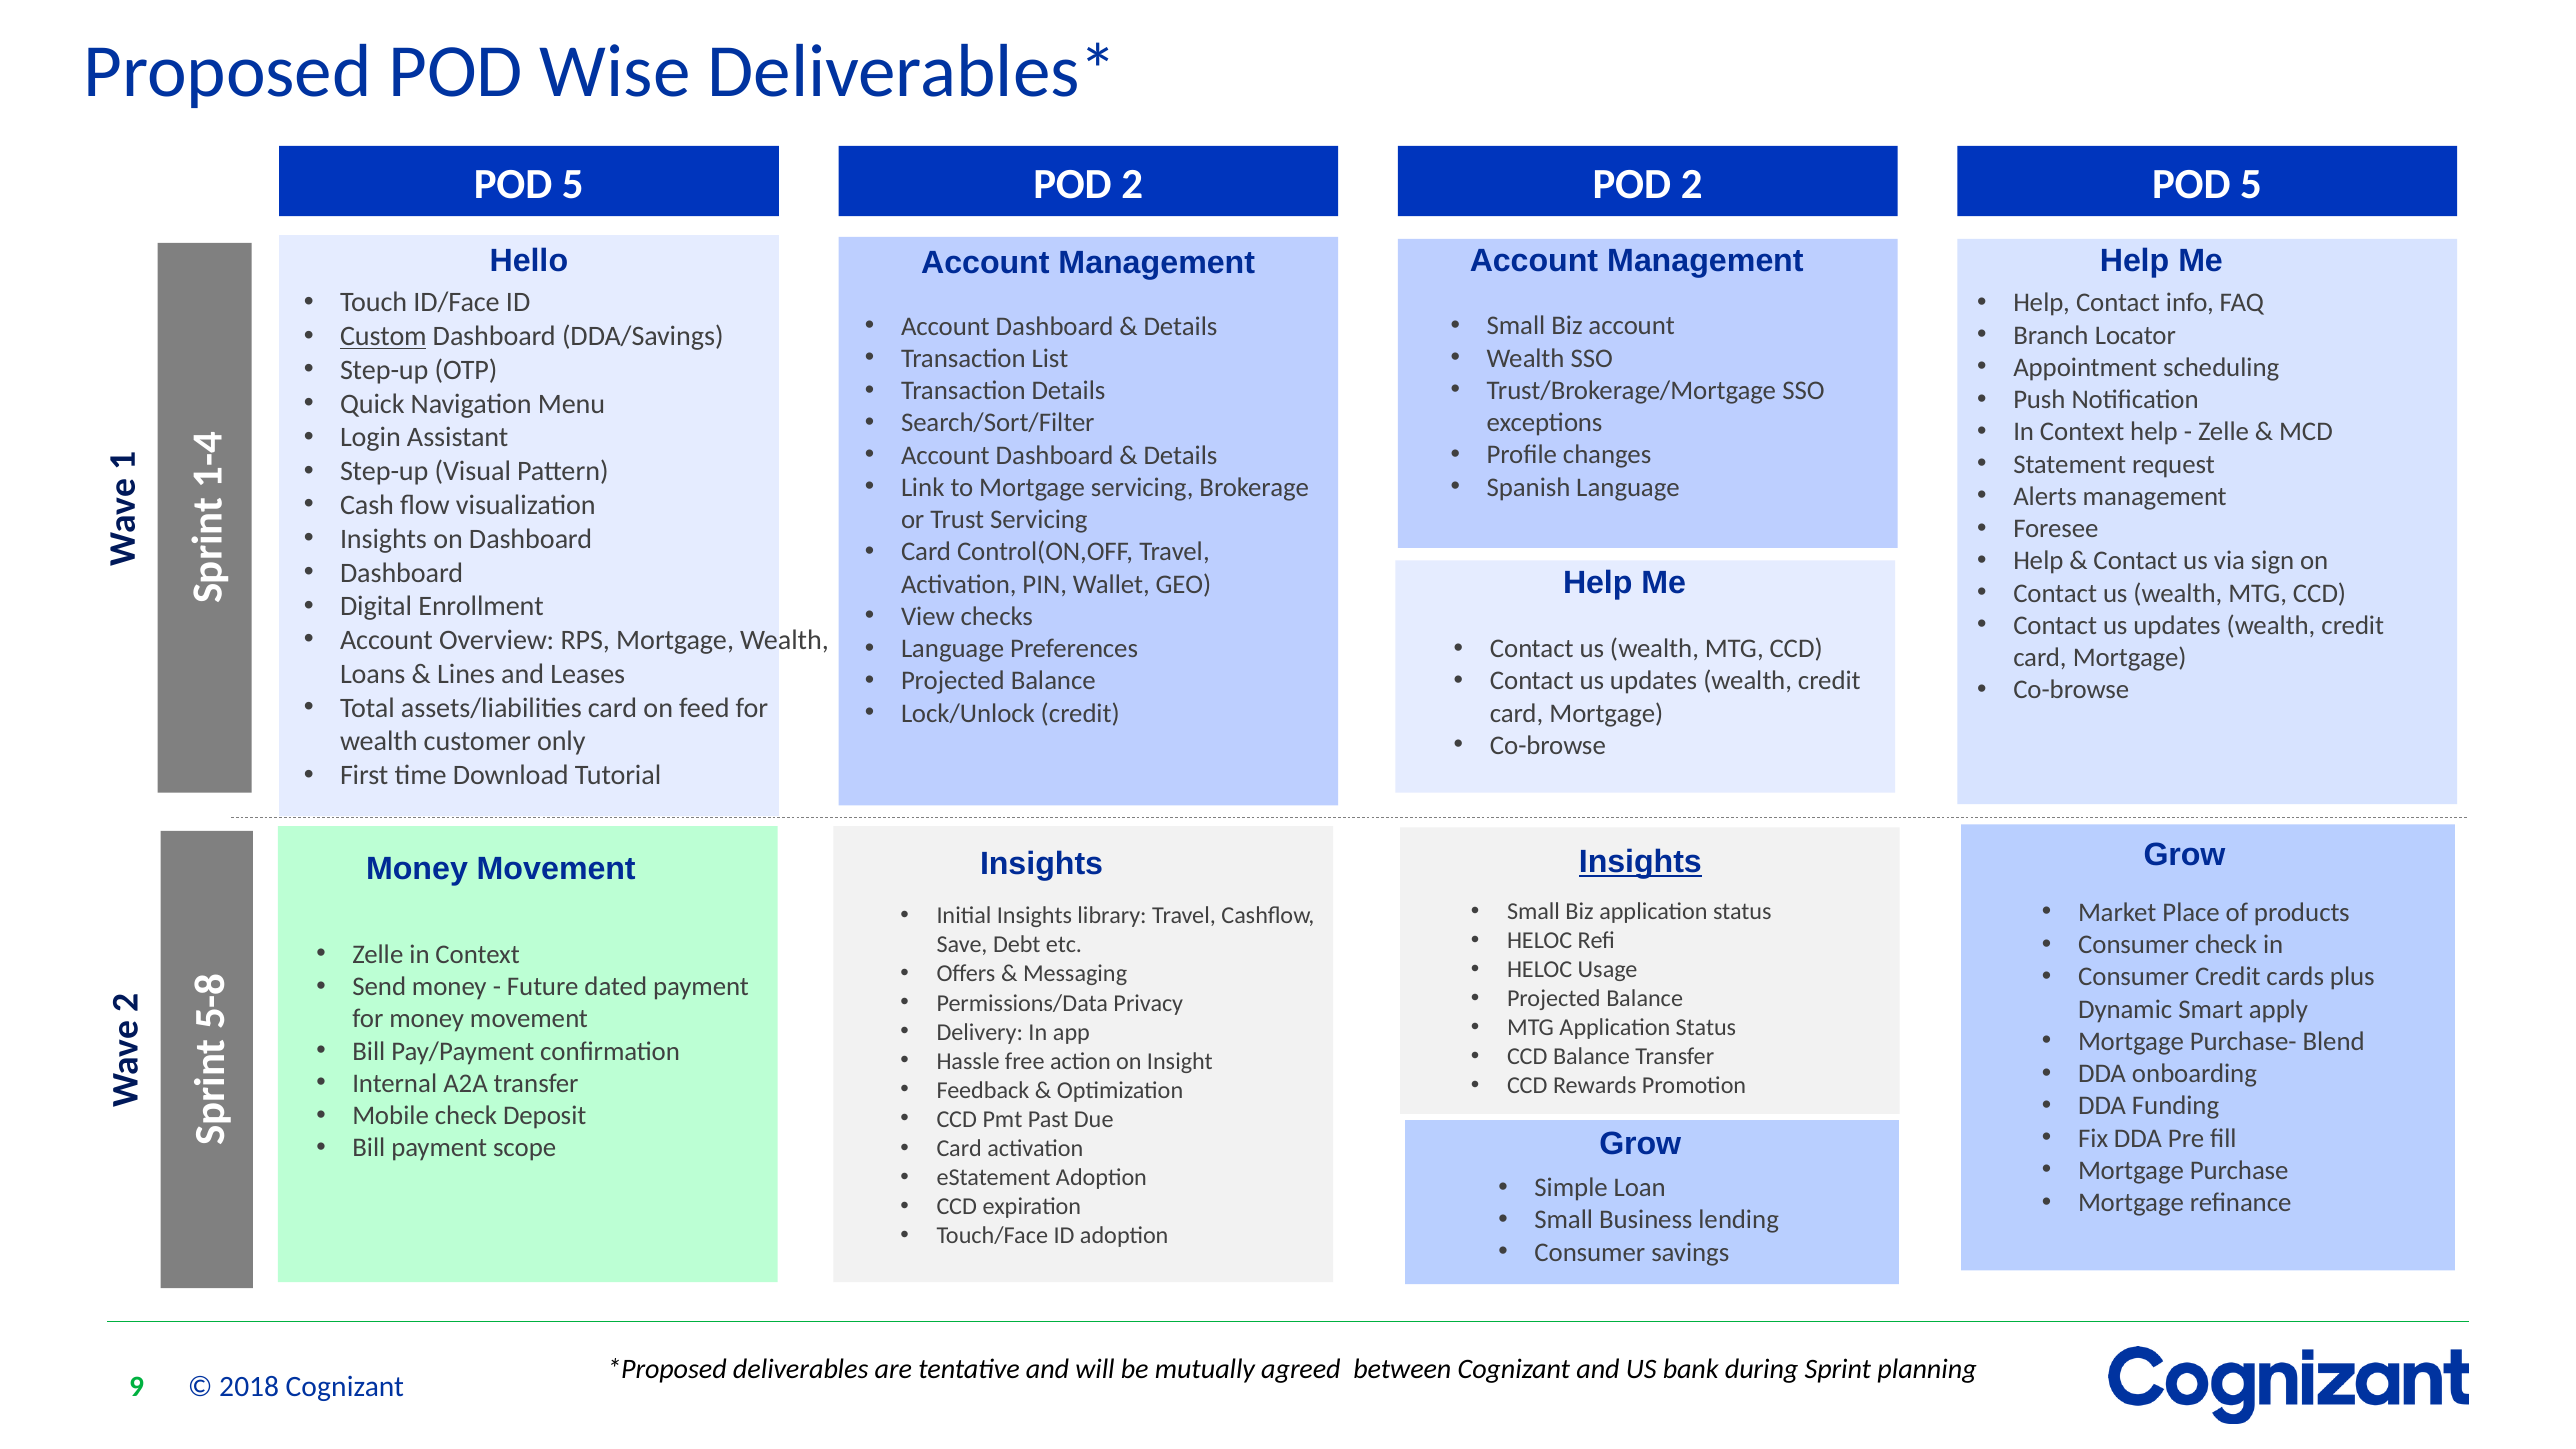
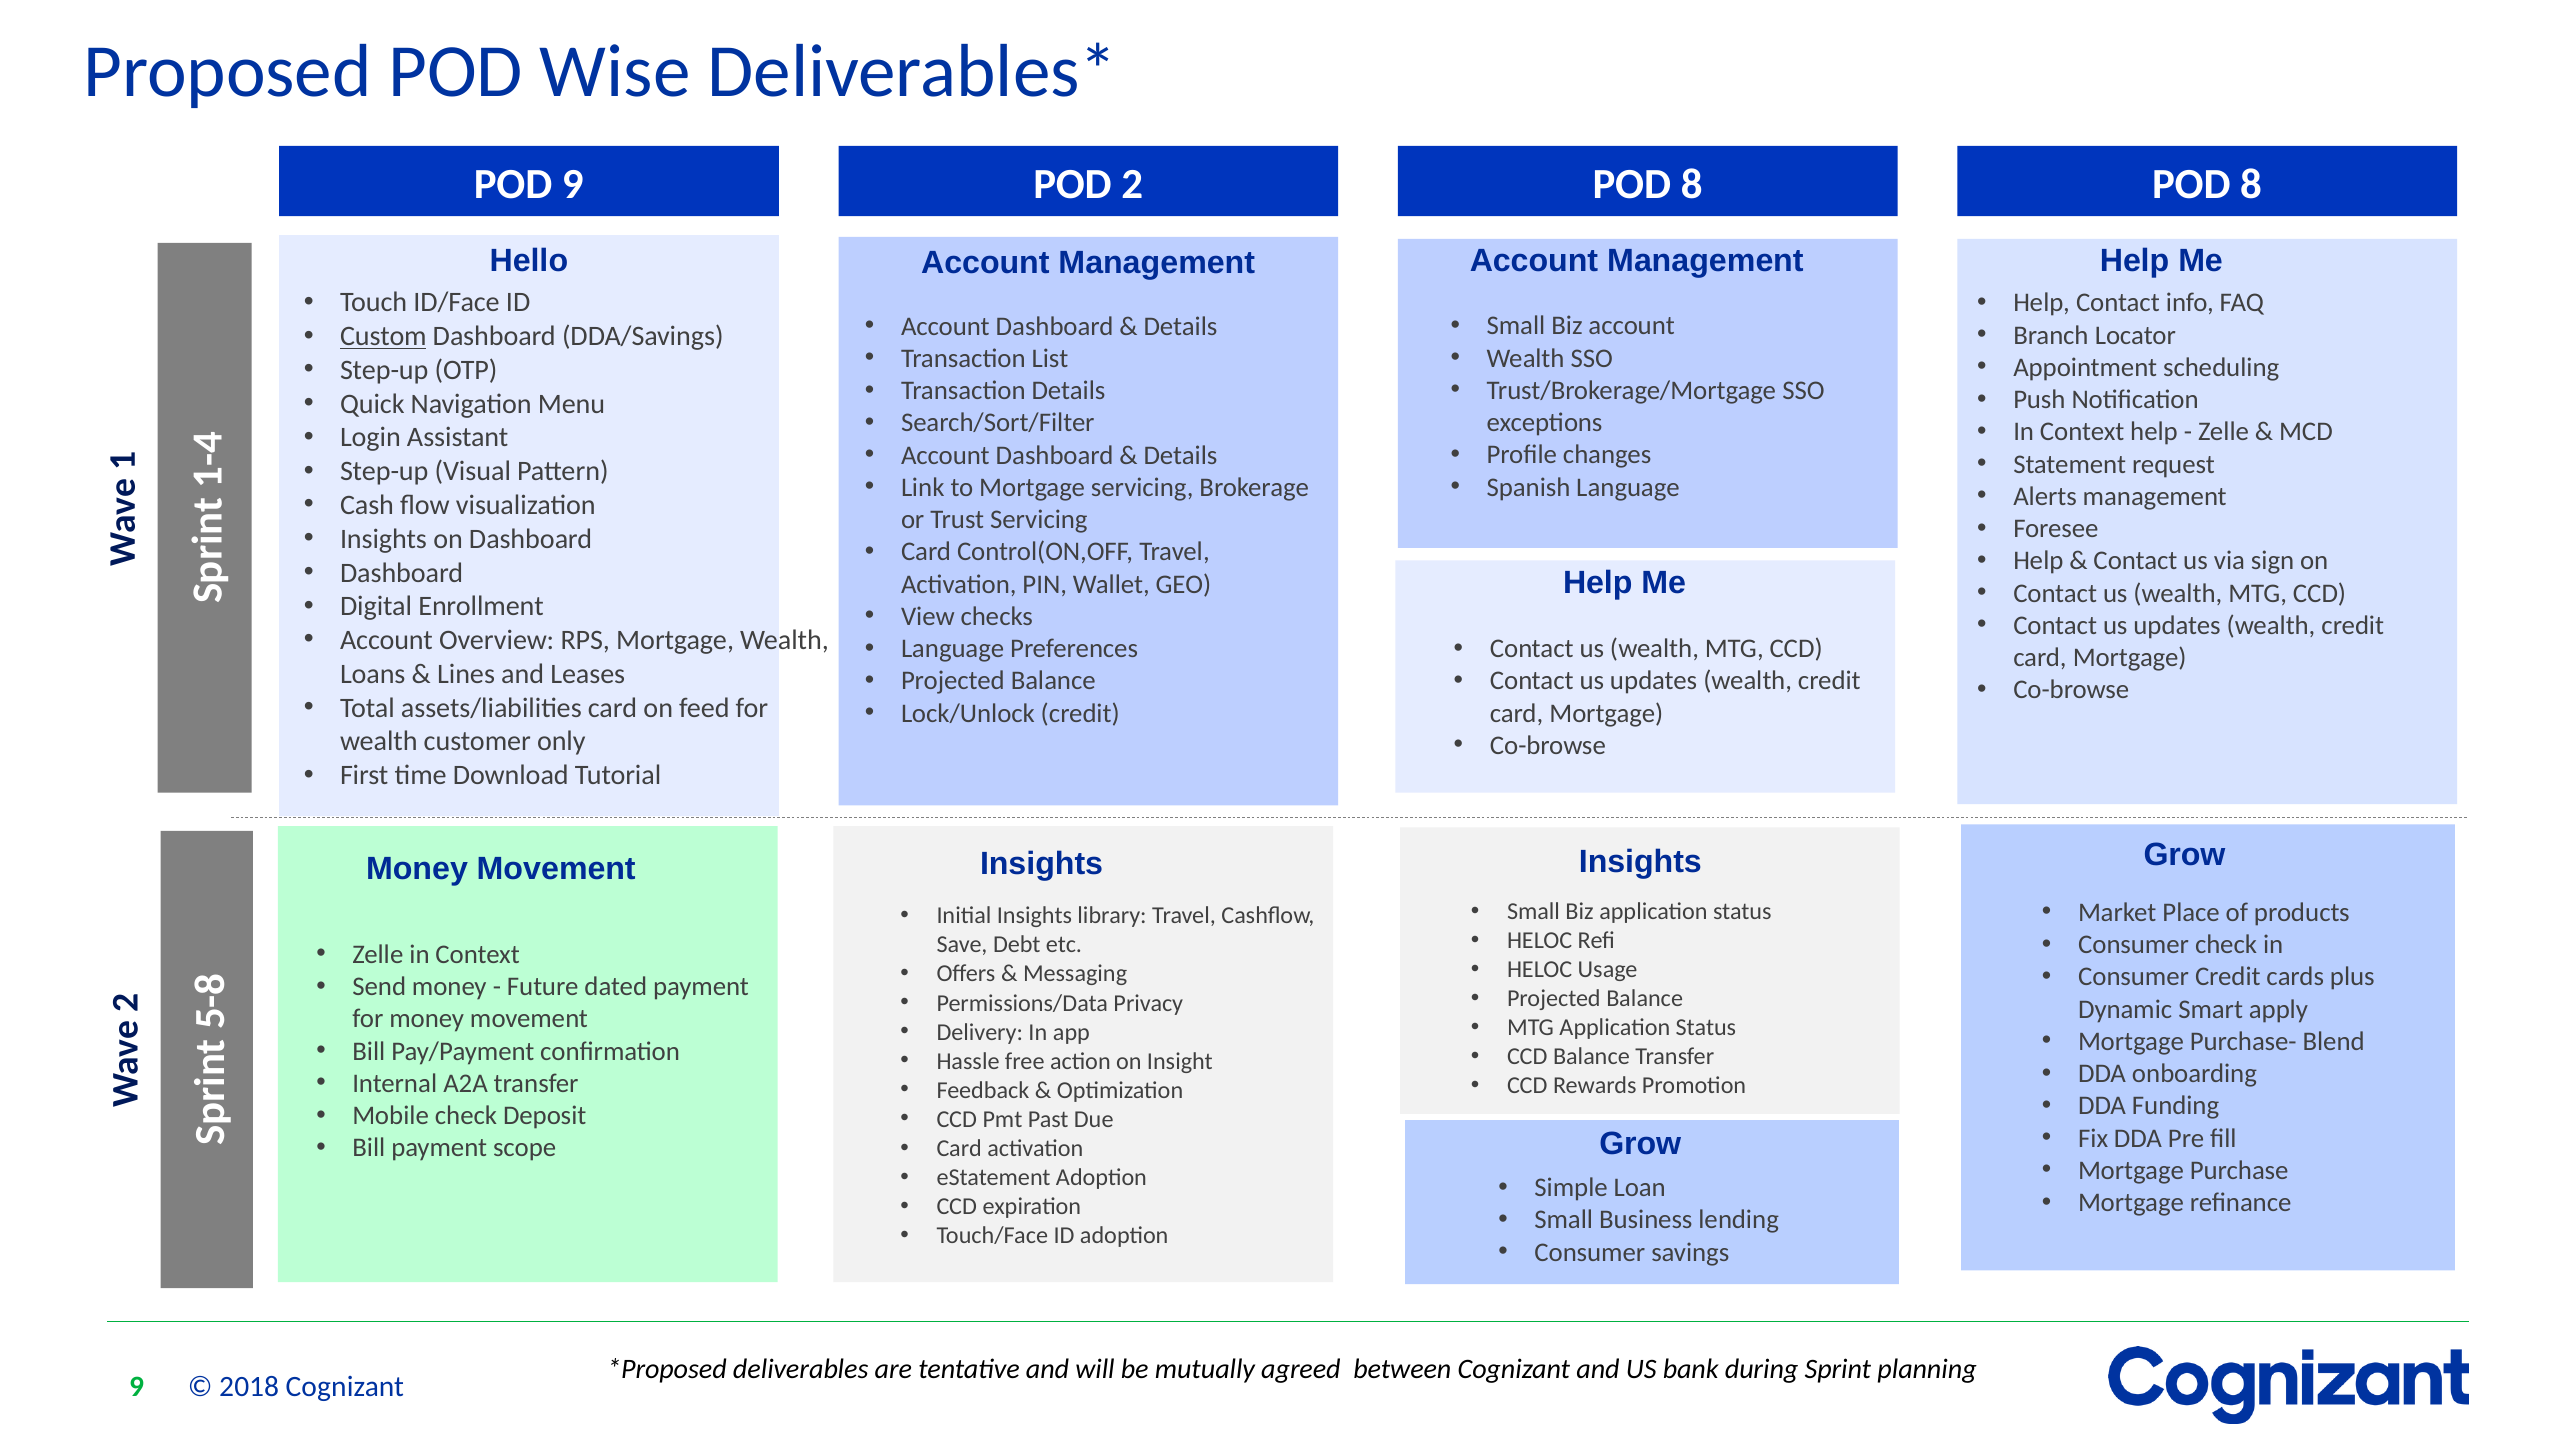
5 at (573, 184): 5 -> 9
2 POD 2: 2 -> 8
5 at (2251, 184): 5 -> 8
Insights at (1640, 862) underline: present -> none
